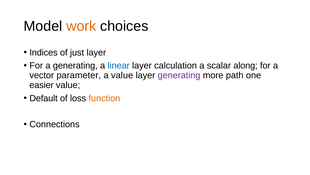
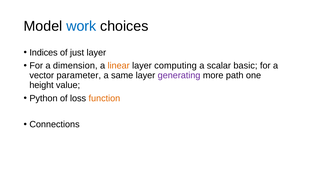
work colour: orange -> blue
a generating: generating -> dimension
linear colour: blue -> orange
calculation: calculation -> computing
along: along -> basic
a value: value -> same
easier: easier -> height
Default: Default -> Python
